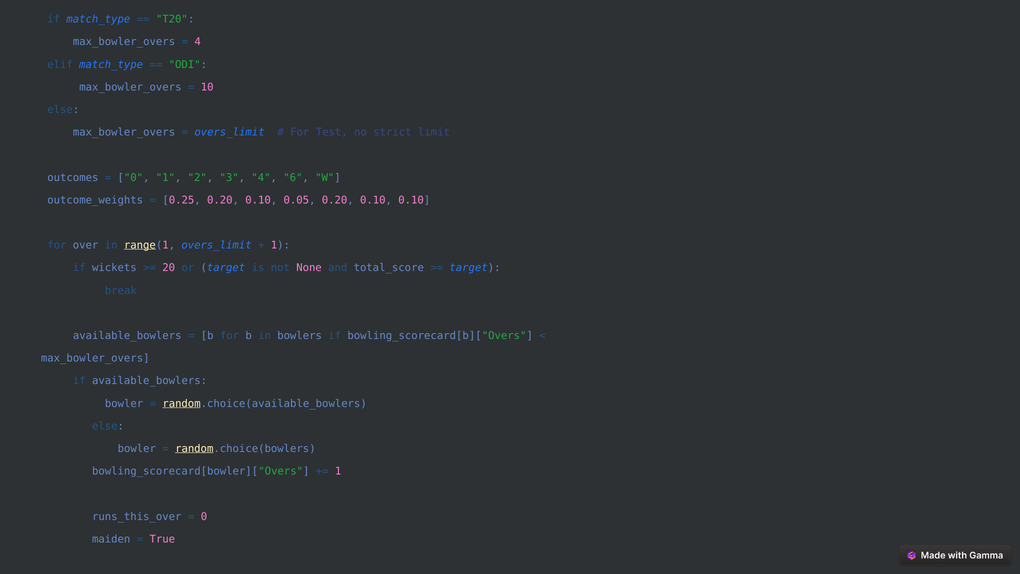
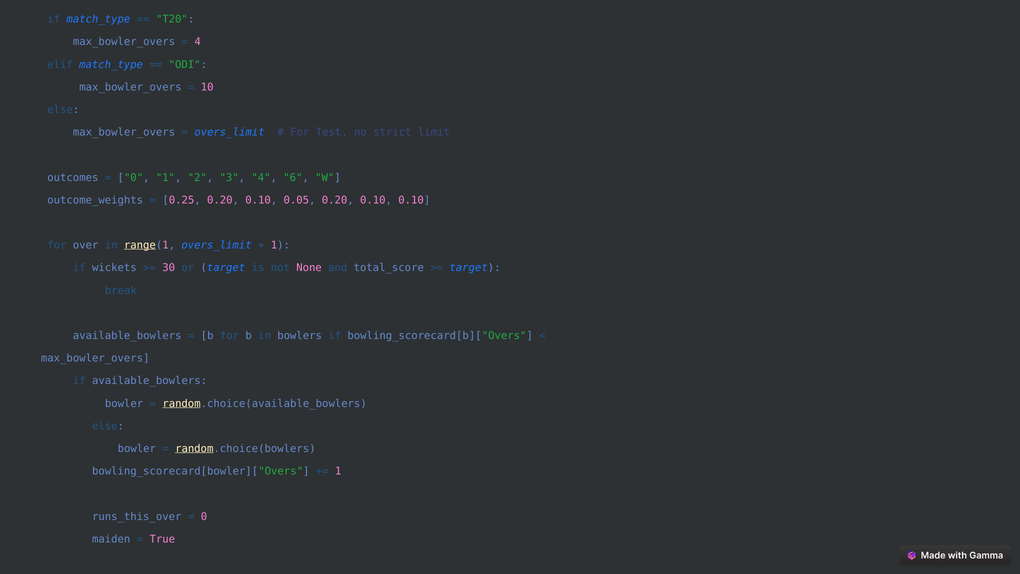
20: 20 -> 30
